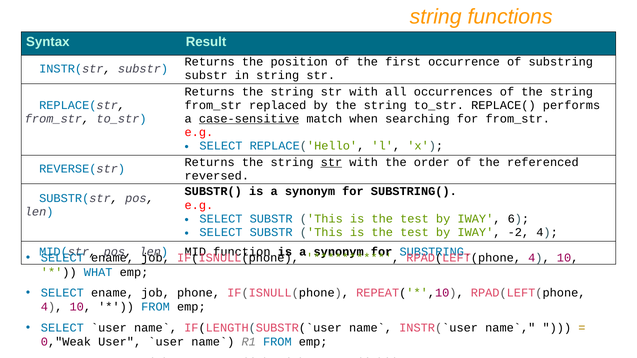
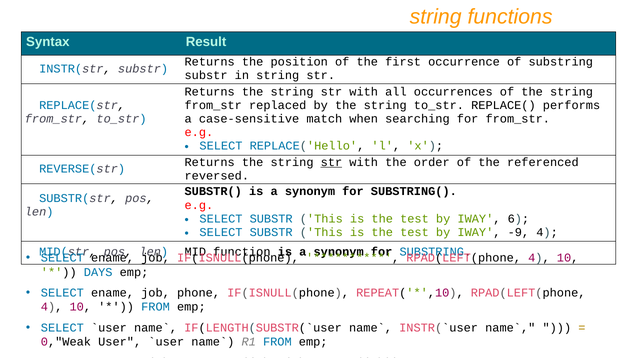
case-sensitive underline: present -> none
-2: -2 -> -9
WHAT: WHAT -> DAYS
